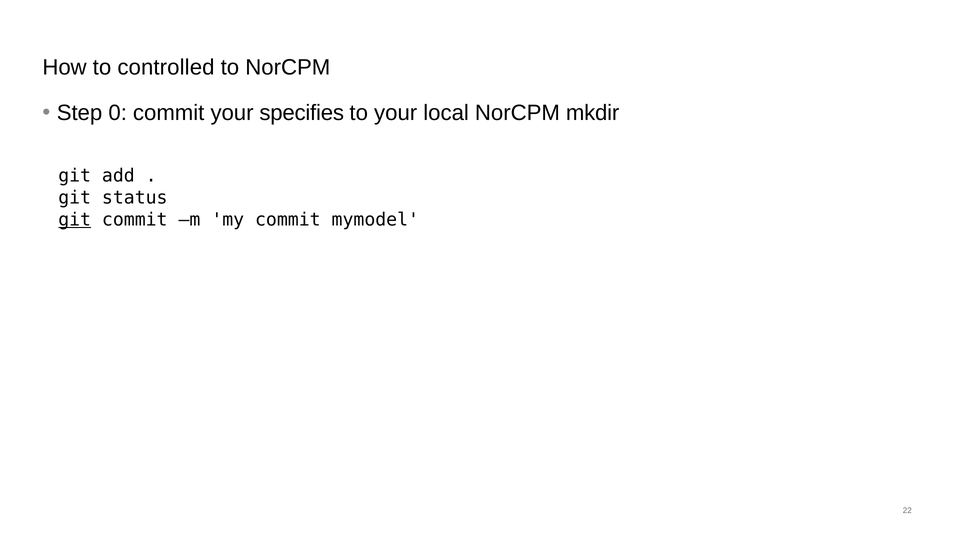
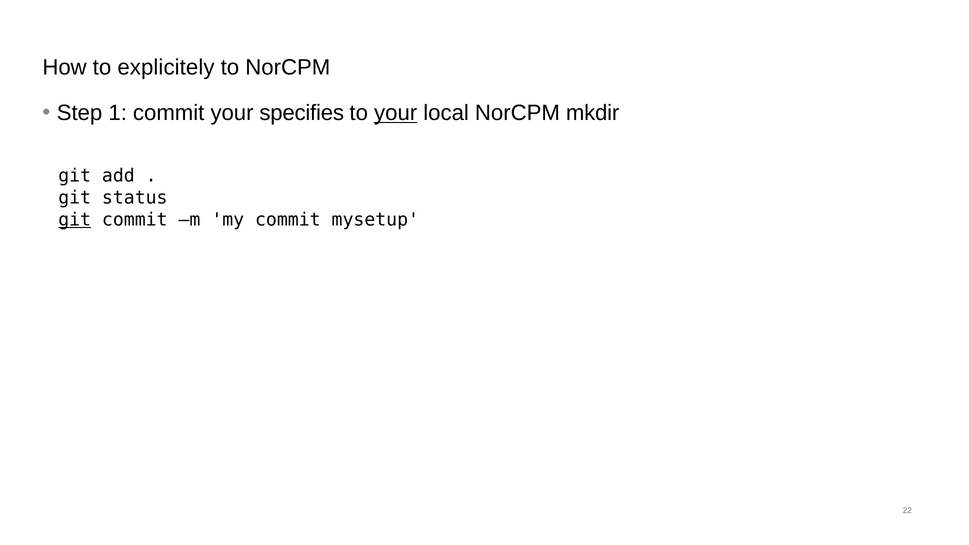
controlled: controlled -> explicitely
0: 0 -> 1
your at (396, 113) underline: none -> present
mymodel: mymodel -> mysetup
